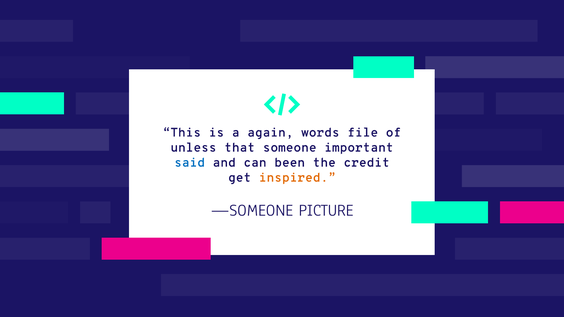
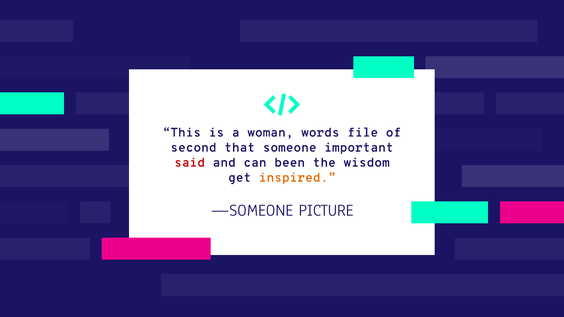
again: again -> woman
unless: unless -> second
said colour: blue -> red
credit: credit -> wisdom
